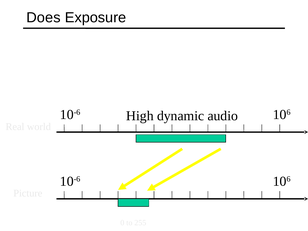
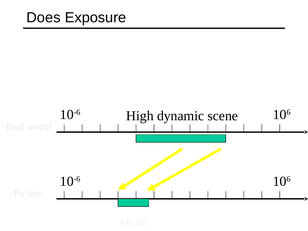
audio: audio -> scene
